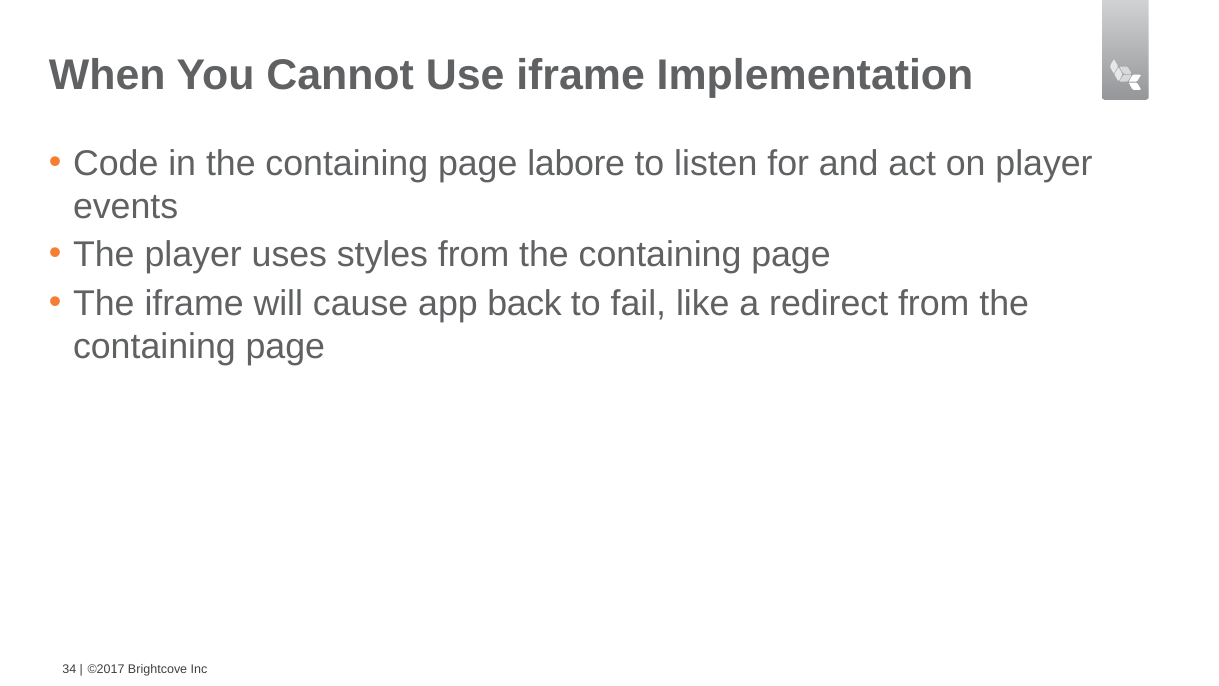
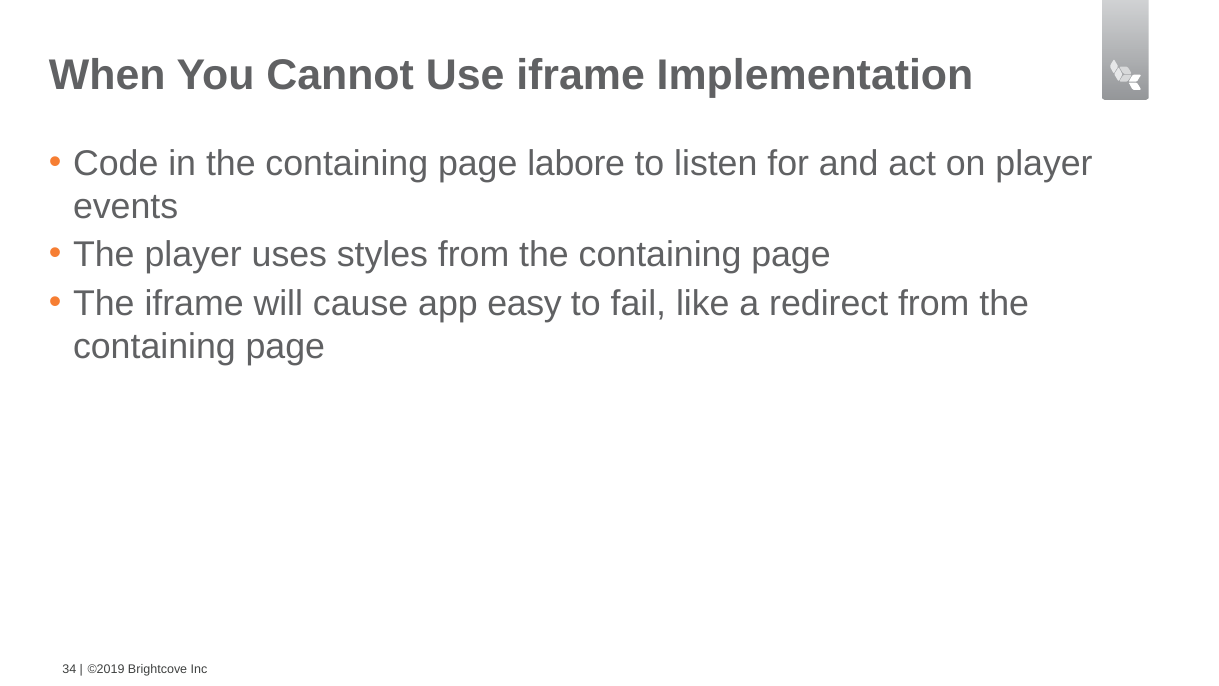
back: back -> easy
©2017: ©2017 -> ©2019
